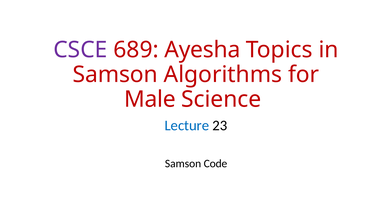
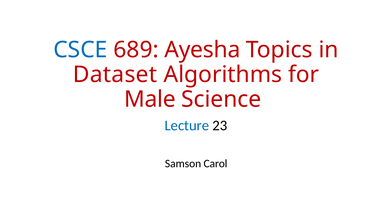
CSCE colour: purple -> blue
Samson at (115, 74): Samson -> Dataset
Code: Code -> Carol
